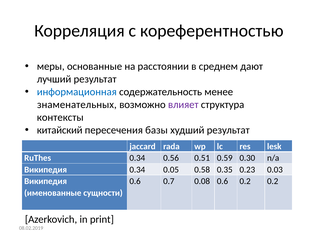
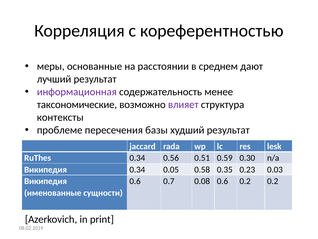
информационная colour: blue -> purple
знаменательных: знаменательных -> таксономические
китайский: китайский -> проблеме
